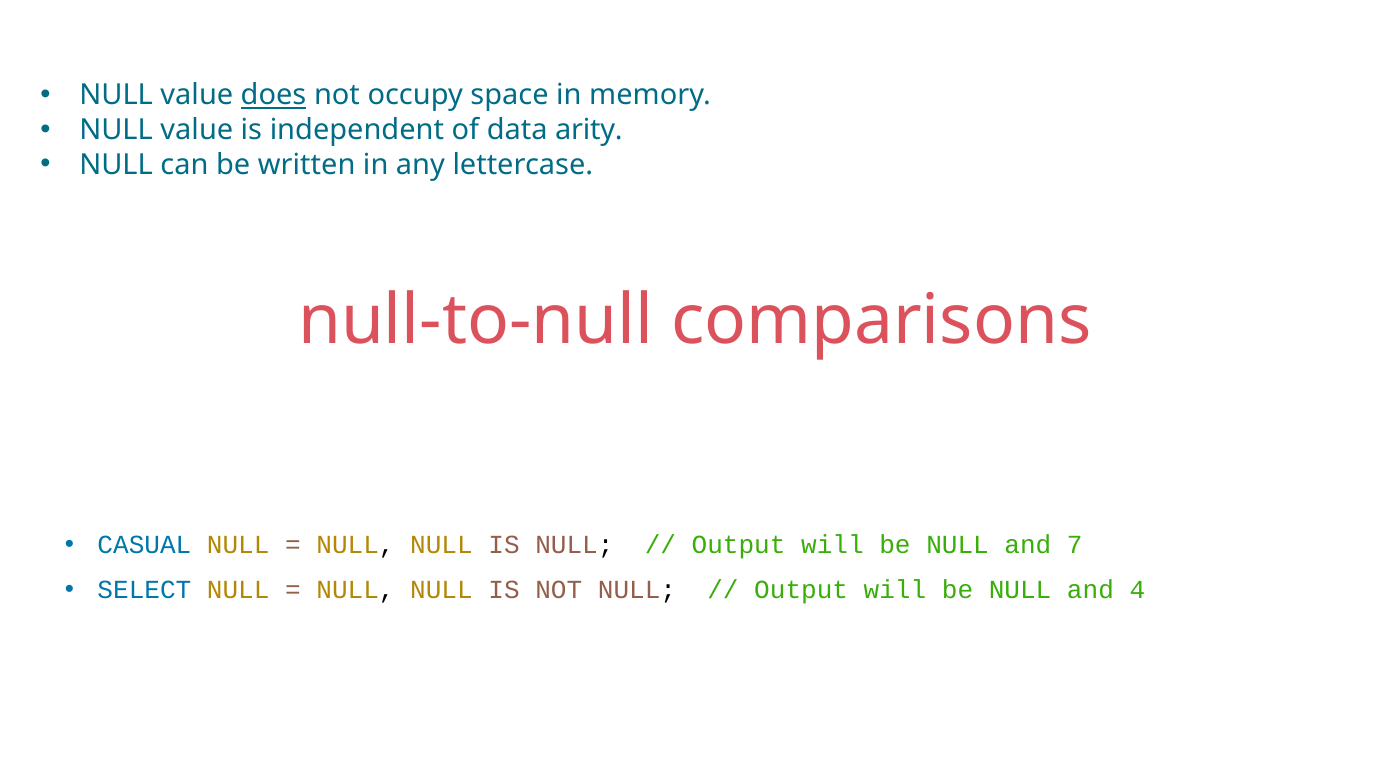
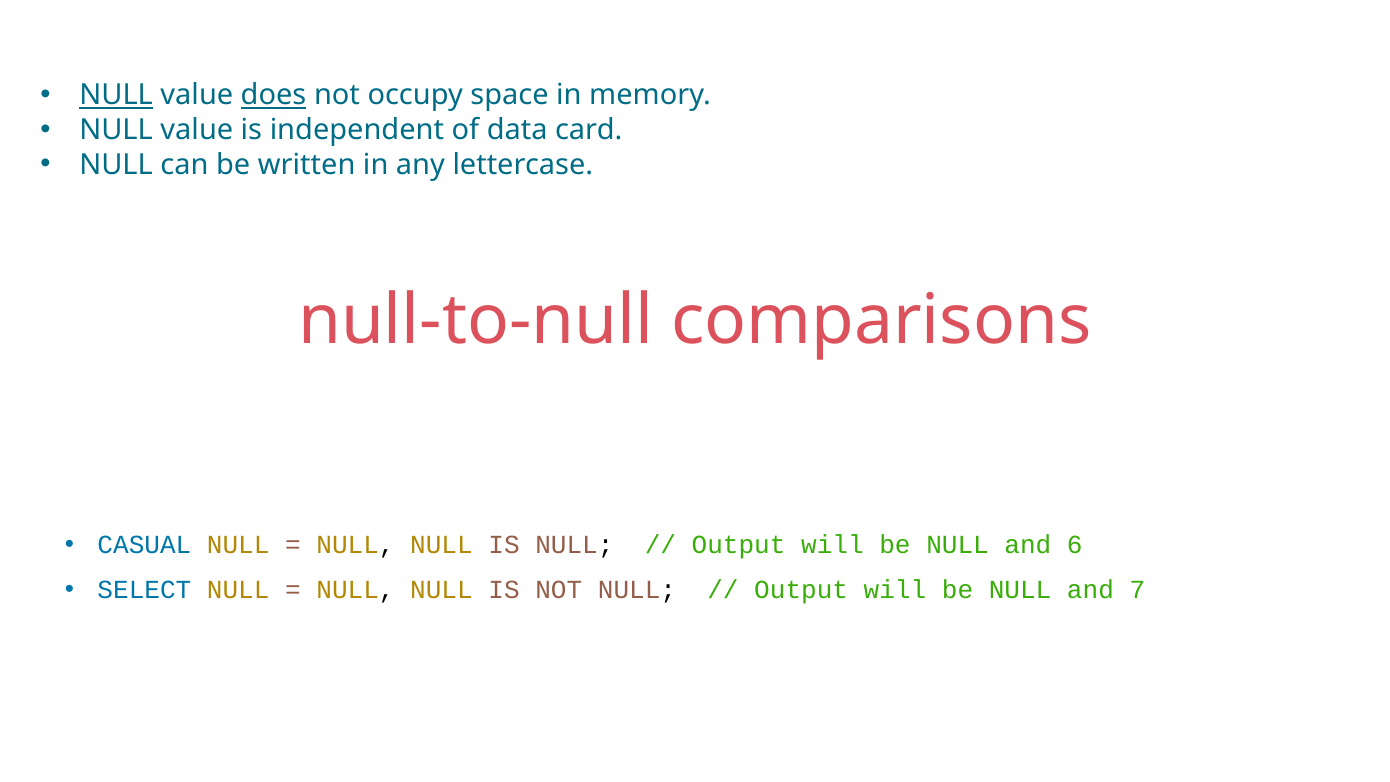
NULL at (116, 95) underline: none -> present
arity: arity -> card
7: 7 -> 6
4: 4 -> 7
